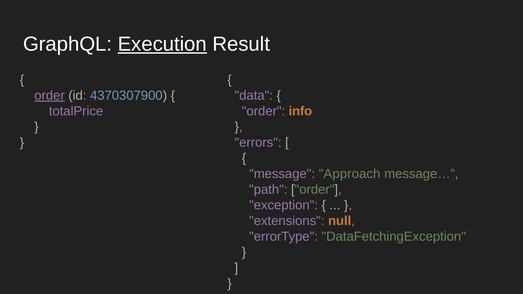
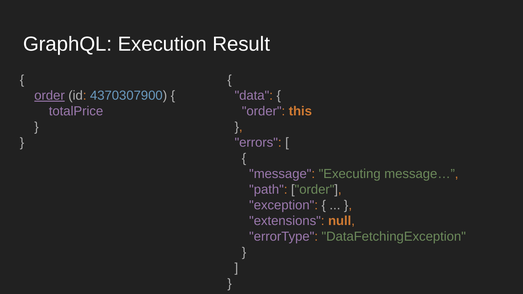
Execution underline: present -> none
info: info -> this
Approach: Approach -> Executing
